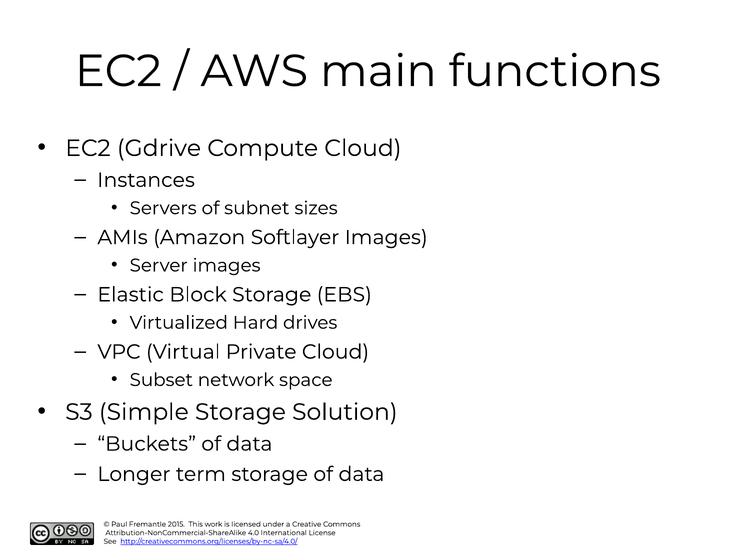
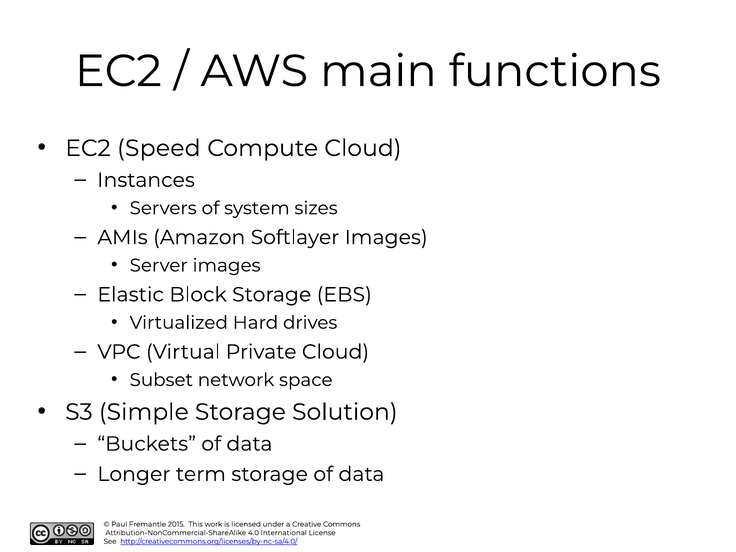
Gdrive: Gdrive -> Speed
subnet: subnet -> system
